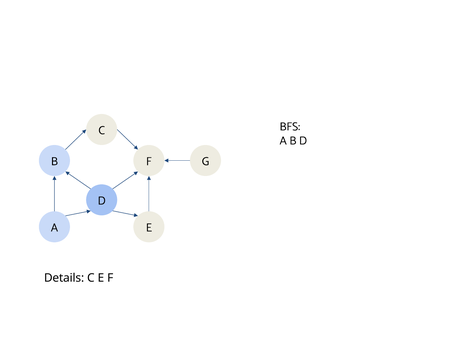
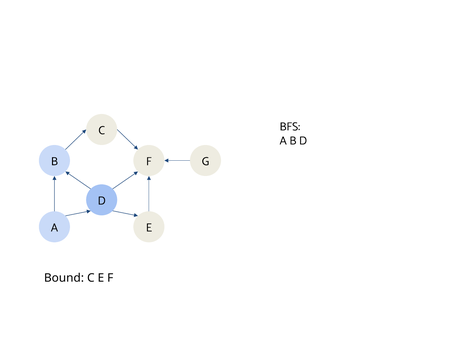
Details: Details -> Bound
